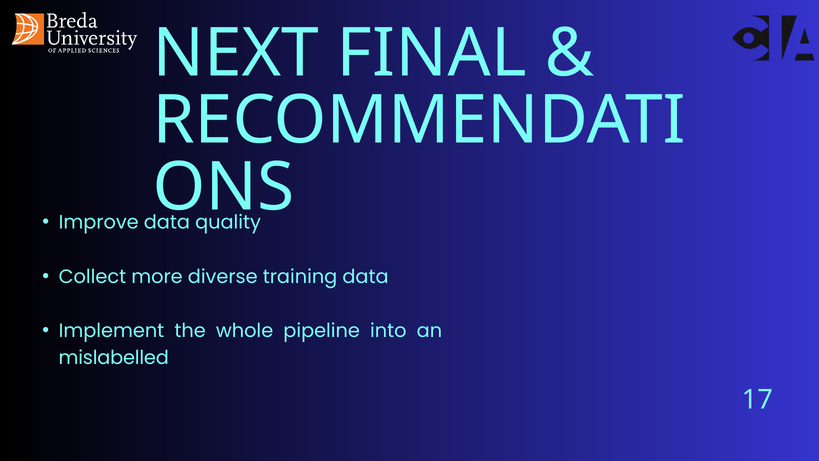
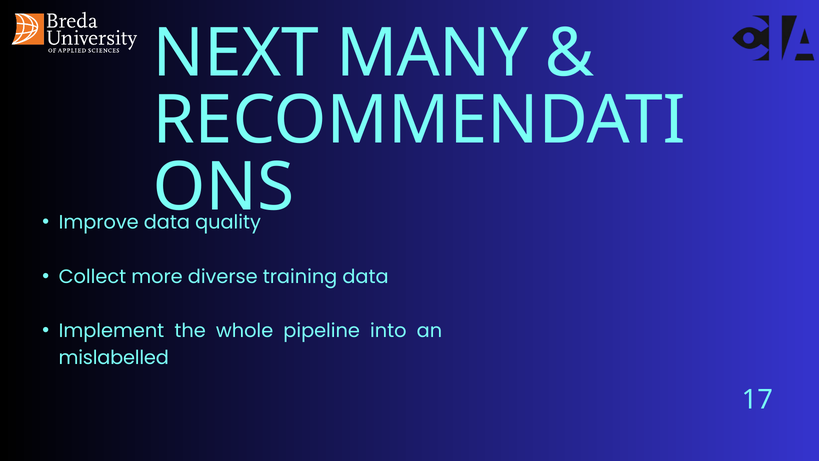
FINAL: FINAL -> MANY
